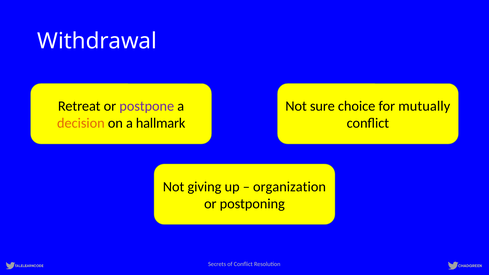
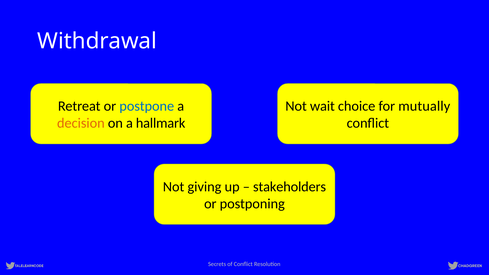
postpone colour: purple -> blue
sure: sure -> wait
organization: organization -> stakeholders
